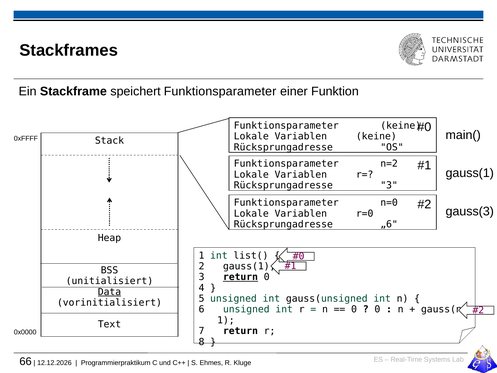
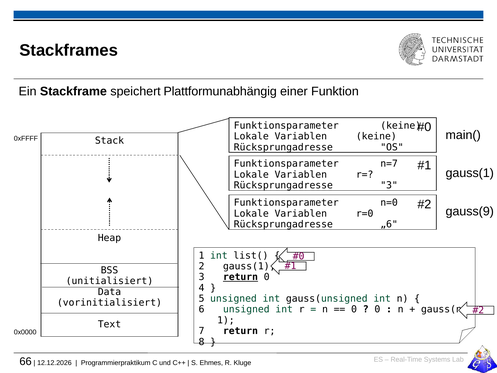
speichert Funktionsparameter: Funktionsparameter -> Plattformunabhängig
n=2: n=2 -> n=7
gauss(3: gauss(3 -> gauss(9
Data underline: present -> none
